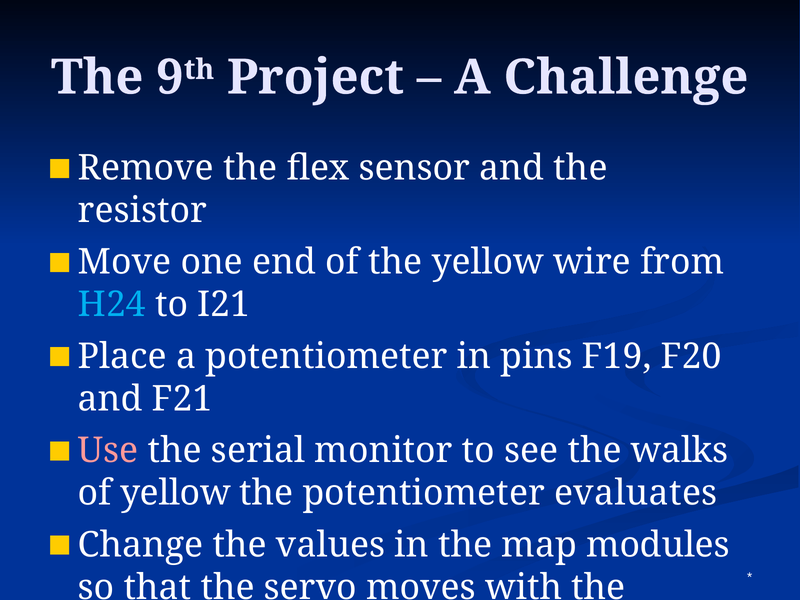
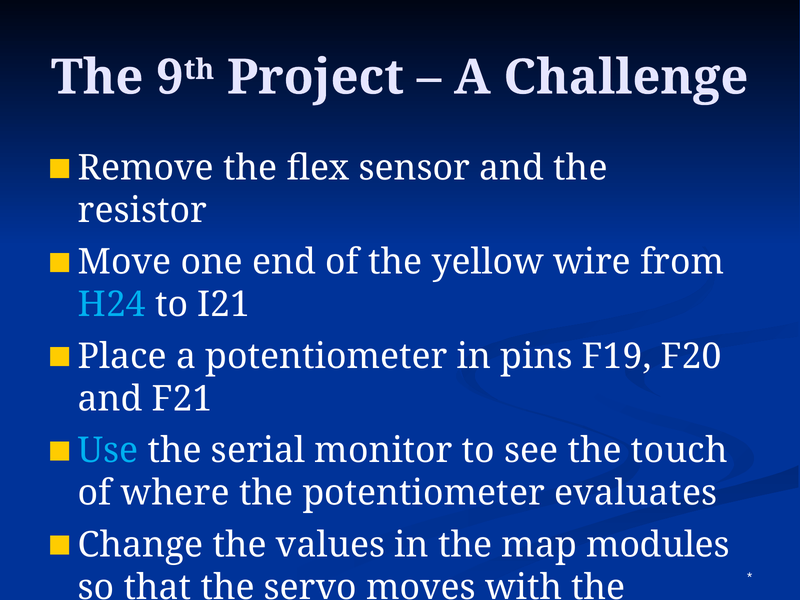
Use colour: pink -> light blue
walks: walks -> touch
of yellow: yellow -> where
